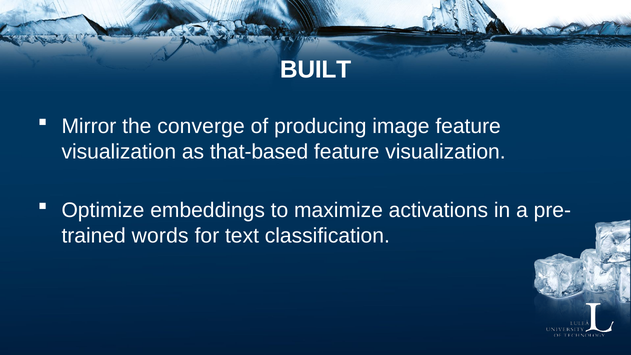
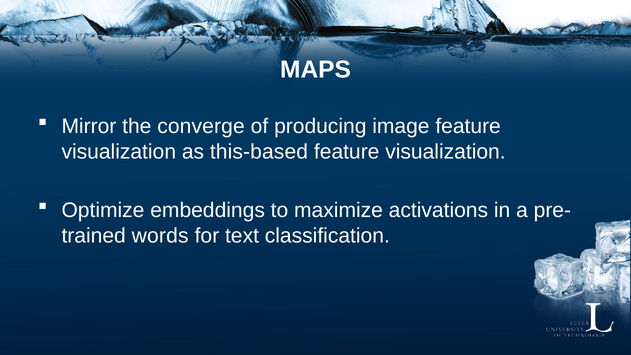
BUILT: BUILT -> MAPS
that-based: that-based -> this-based
